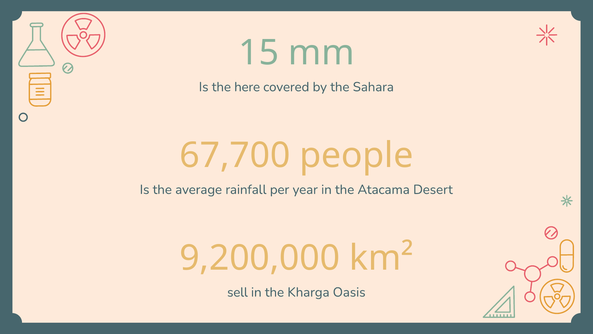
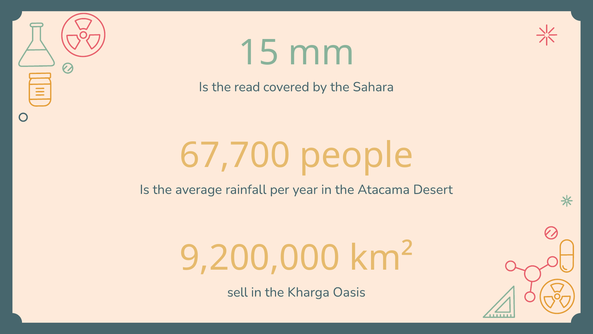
here: here -> read
